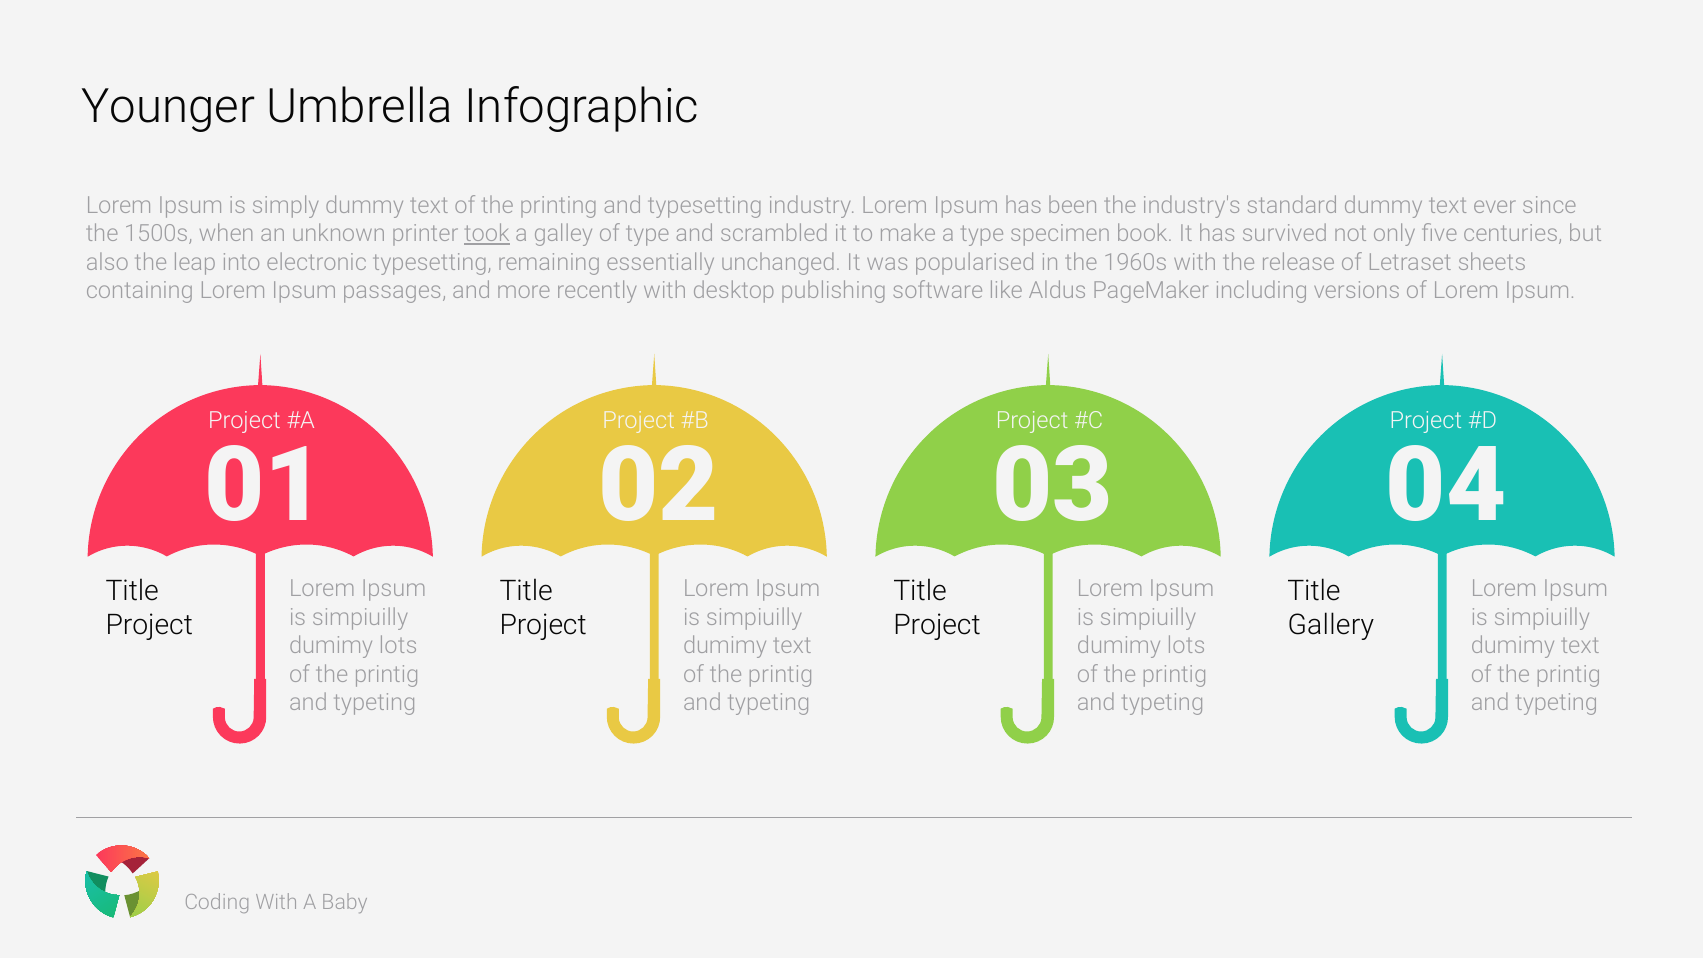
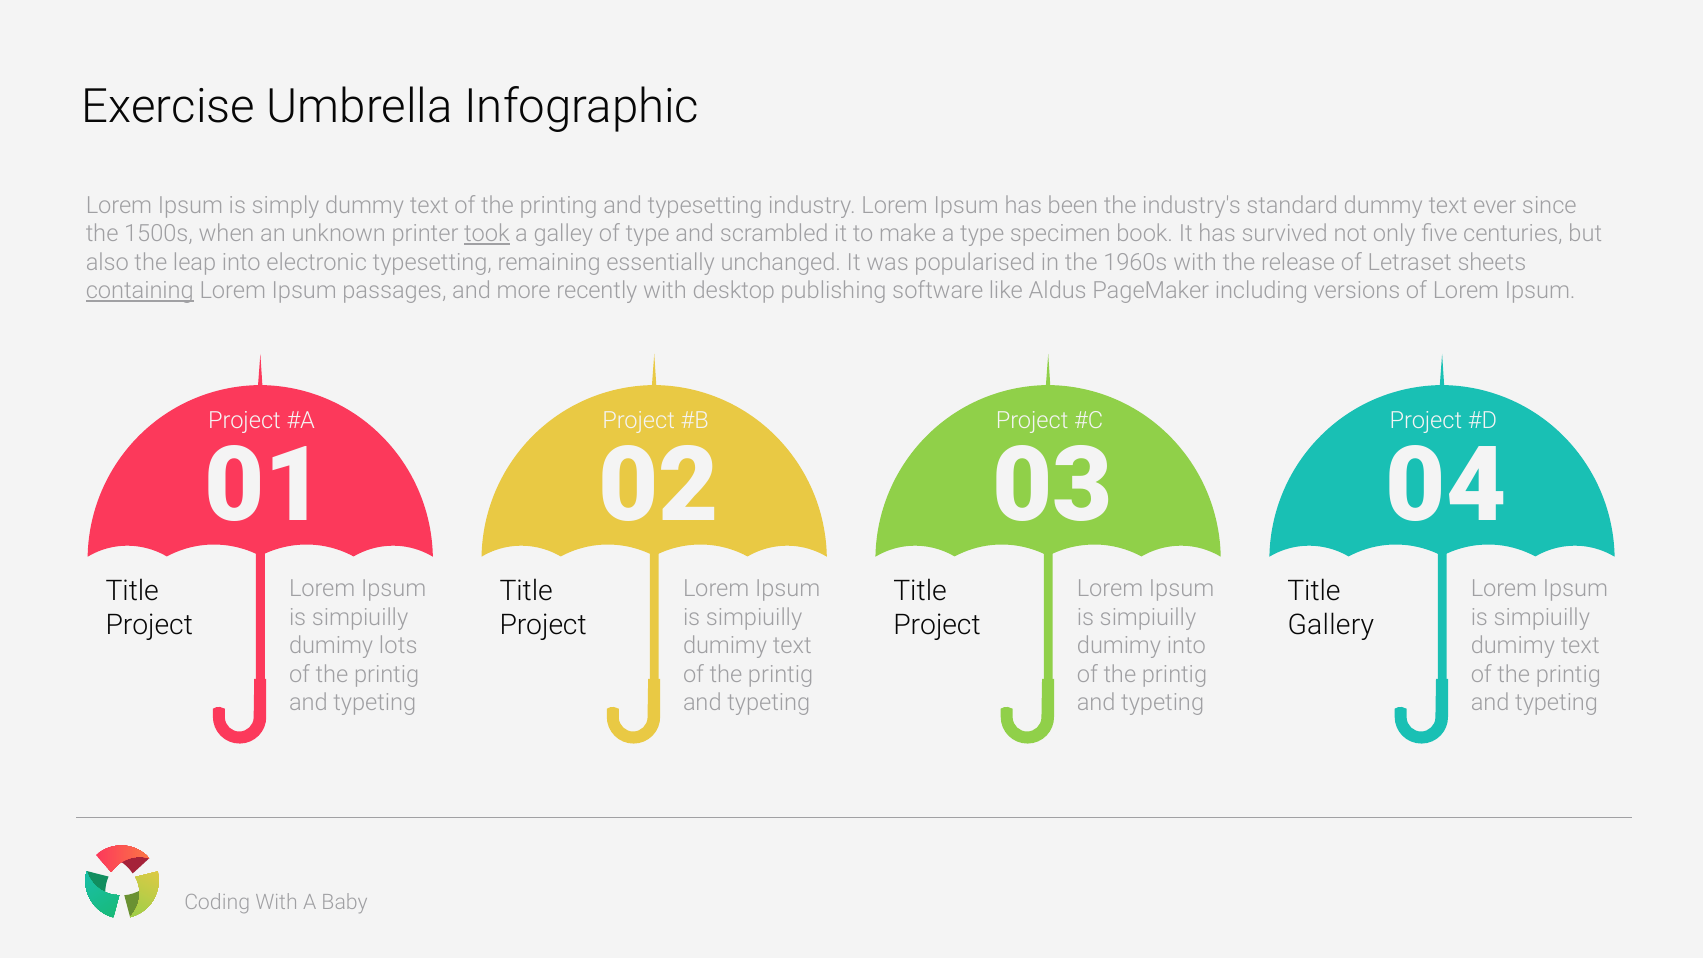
Younger: Younger -> Exercise
containing underline: none -> present
lots at (1186, 646): lots -> into
